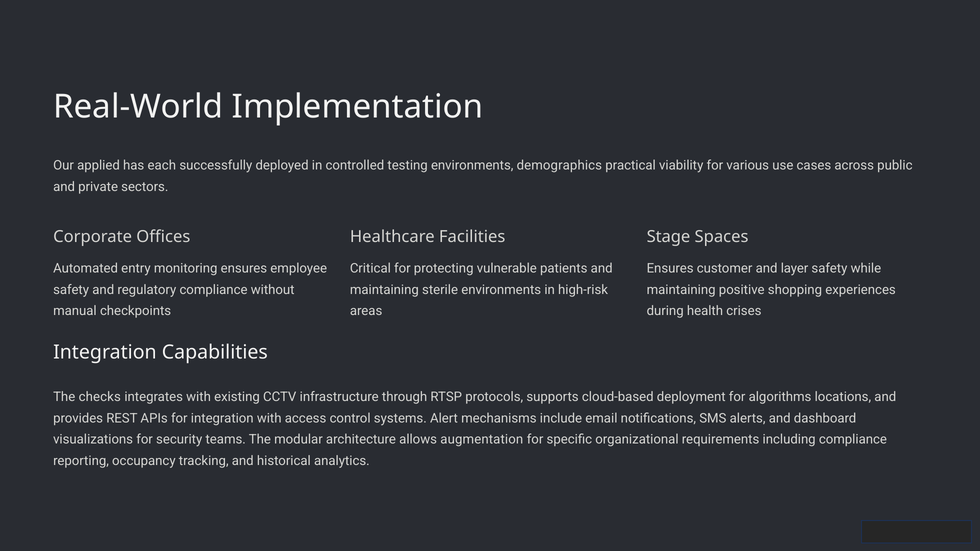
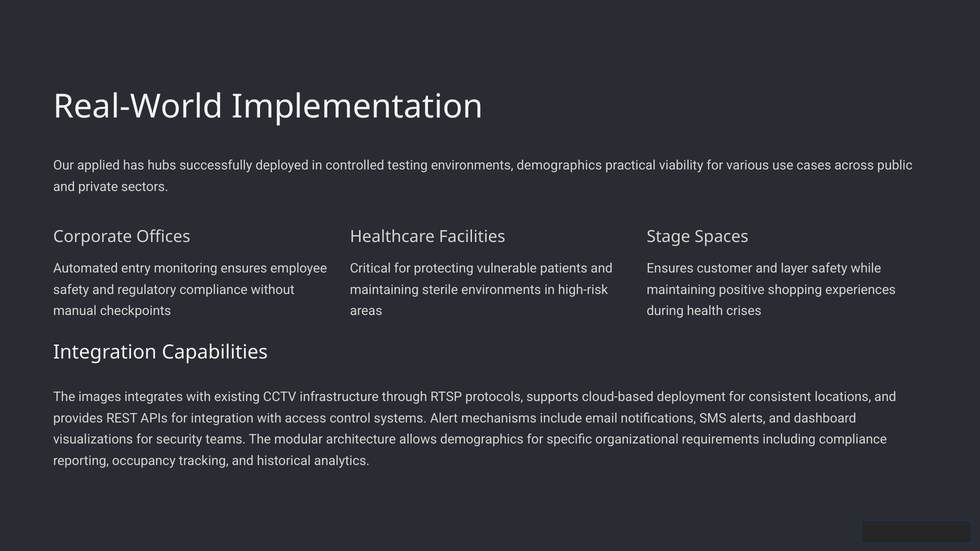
each: each -> hubs
checks: checks -> images
algorithms: algorithms -> consistent
allows augmentation: augmentation -> demographics
